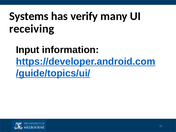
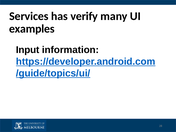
Systems: Systems -> Services
receiving: receiving -> examples
